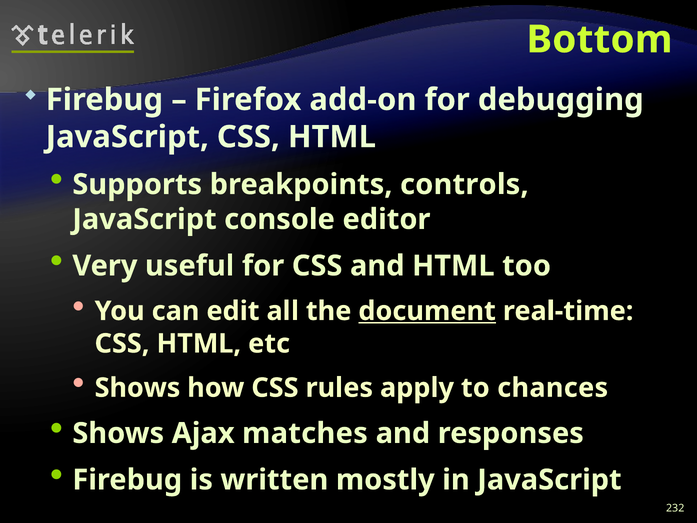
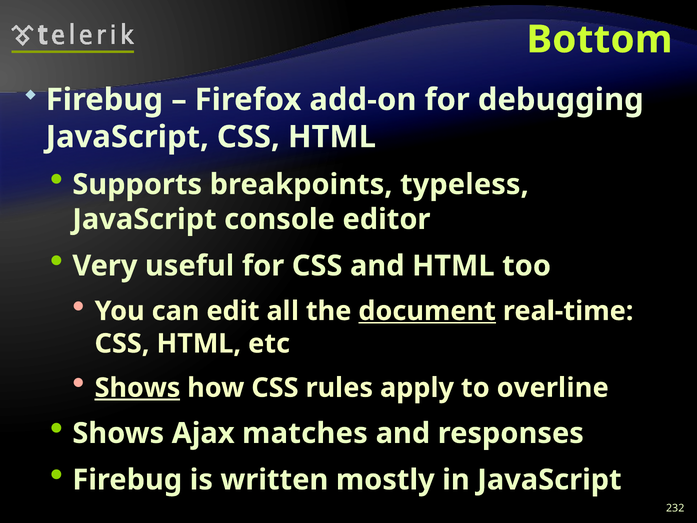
controls: controls -> typeless
Shows at (137, 388) underline: none -> present
chances: chances -> overline
